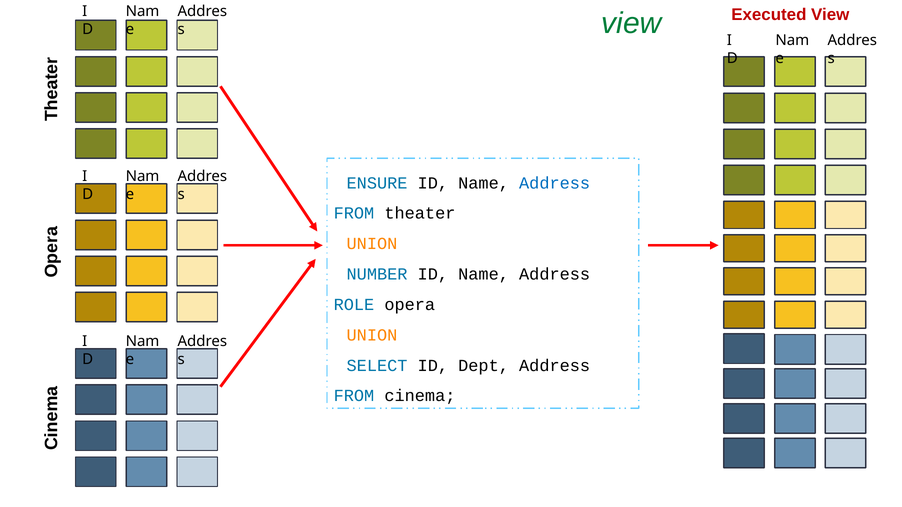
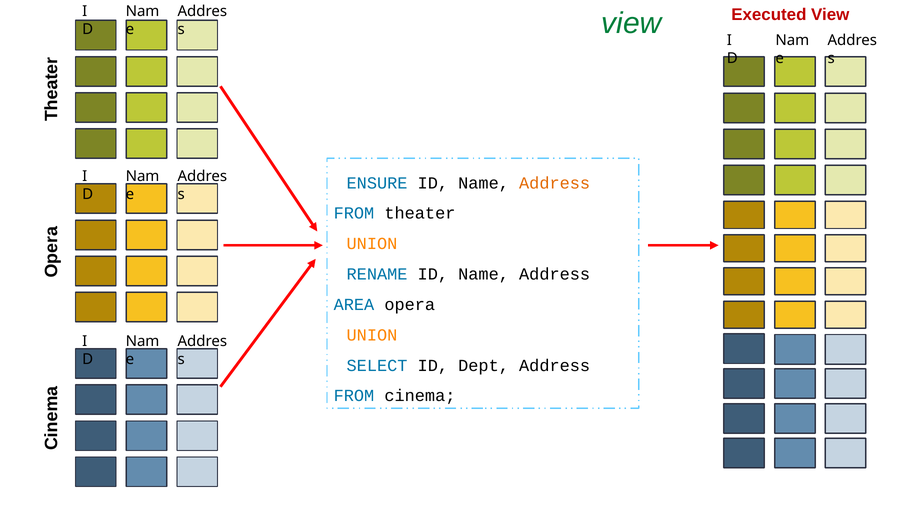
Address at (555, 183) colour: blue -> orange
NUMBER: NUMBER -> RENAME
ROLE: ROLE -> AREA
